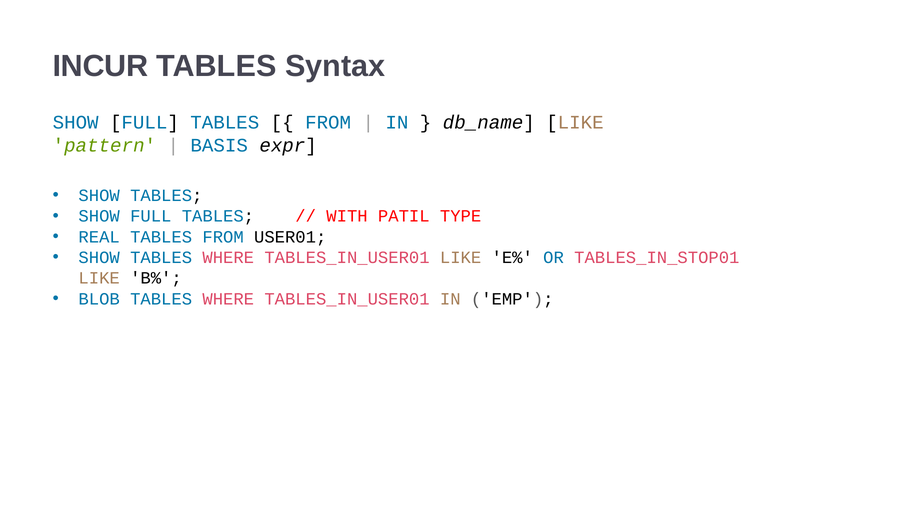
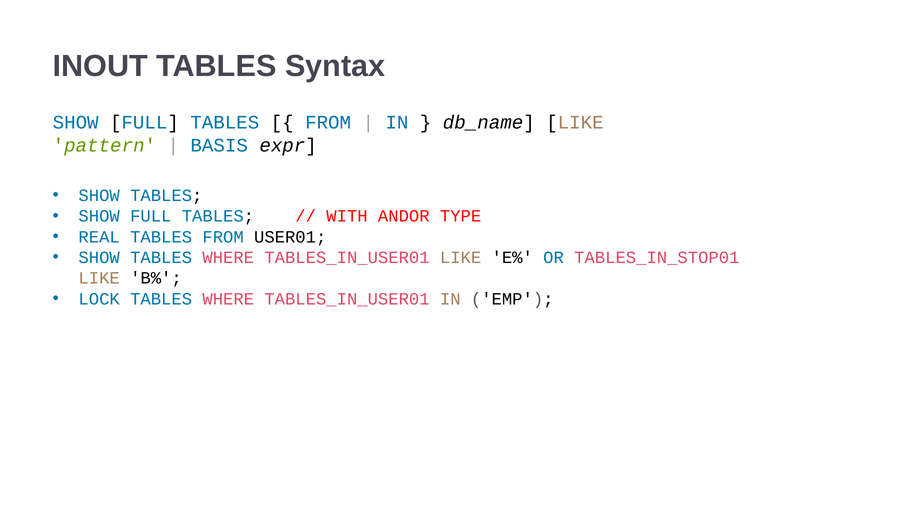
INCUR: INCUR -> INOUT
PATIL: PATIL -> ANDOR
BLOB: BLOB -> LOCK
